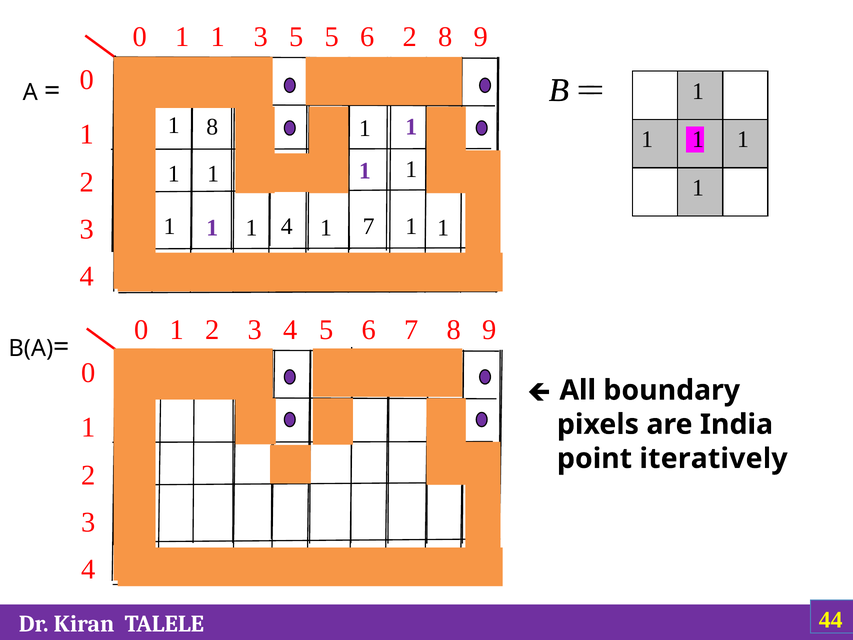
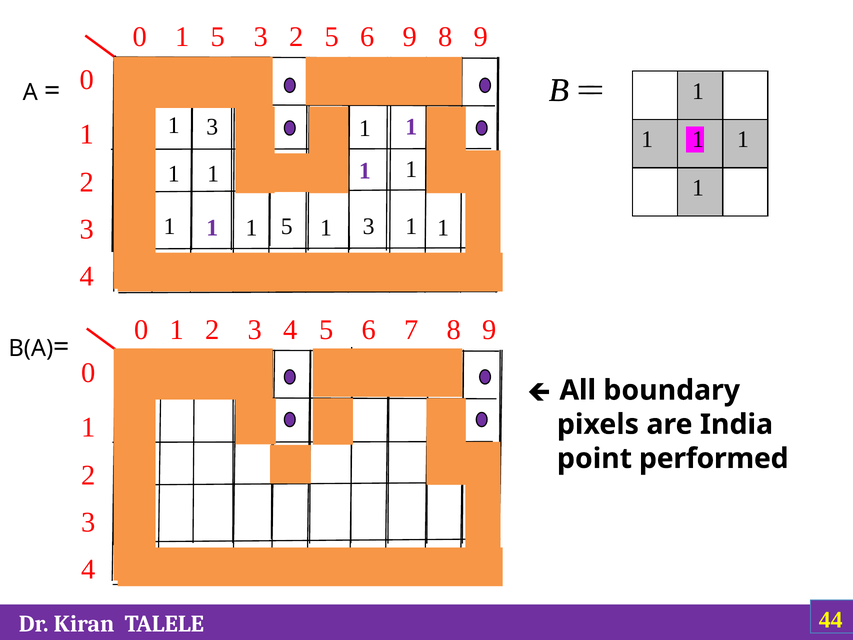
0 1 1: 1 -> 5
3 5: 5 -> 2
6 2: 2 -> 9
8 at (212, 127): 8 -> 3
4 at (287, 226): 4 -> 5
7 at (369, 226): 7 -> 3
iteratively: iteratively -> performed
